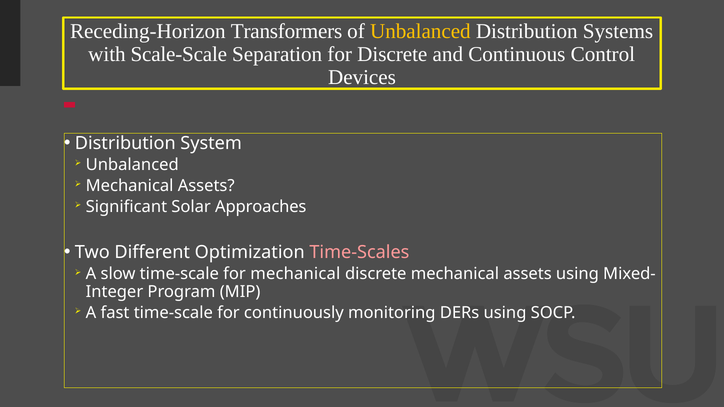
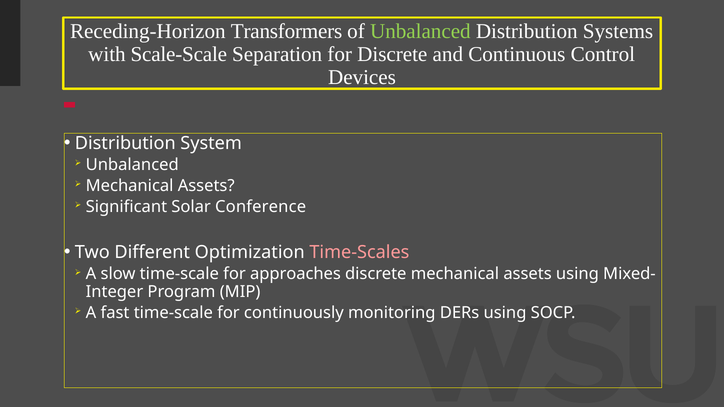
Unbalanced at (420, 32) colour: yellow -> light green
Approaches: Approaches -> Conference
for mechanical: mechanical -> approaches
